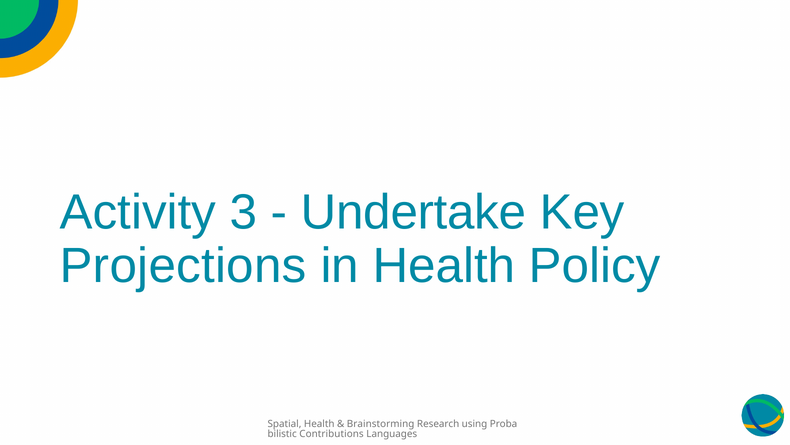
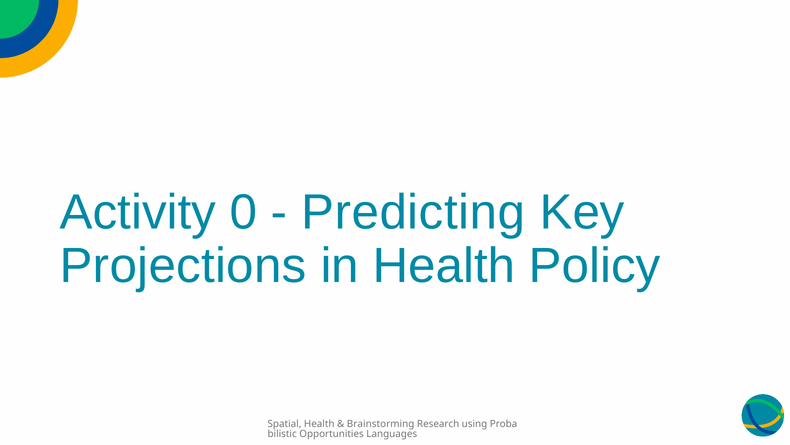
3: 3 -> 0
Undertake: Undertake -> Predicting
Contributions: Contributions -> Opportunities
